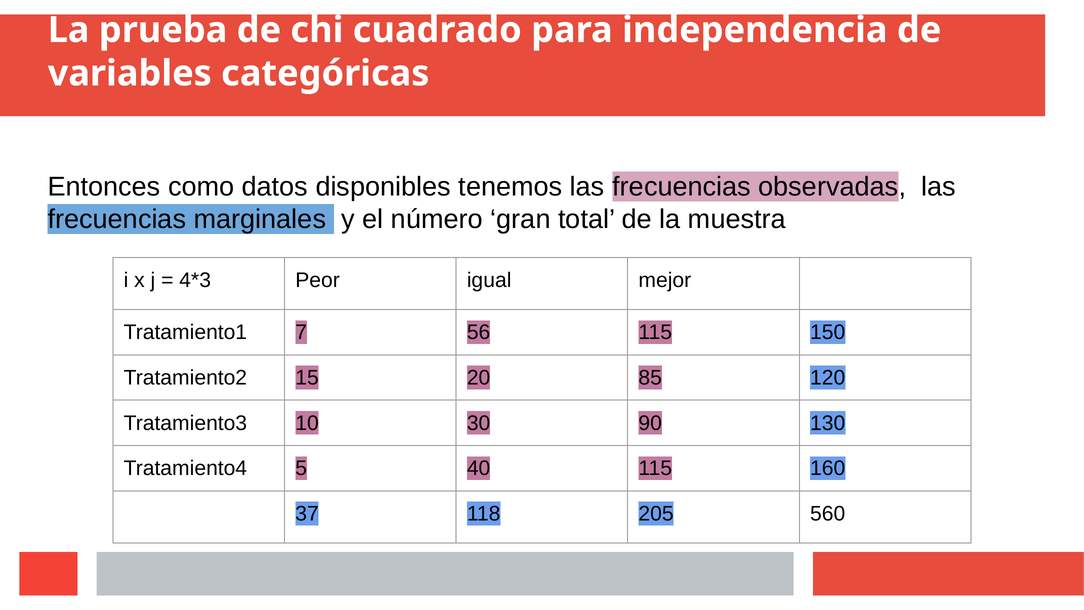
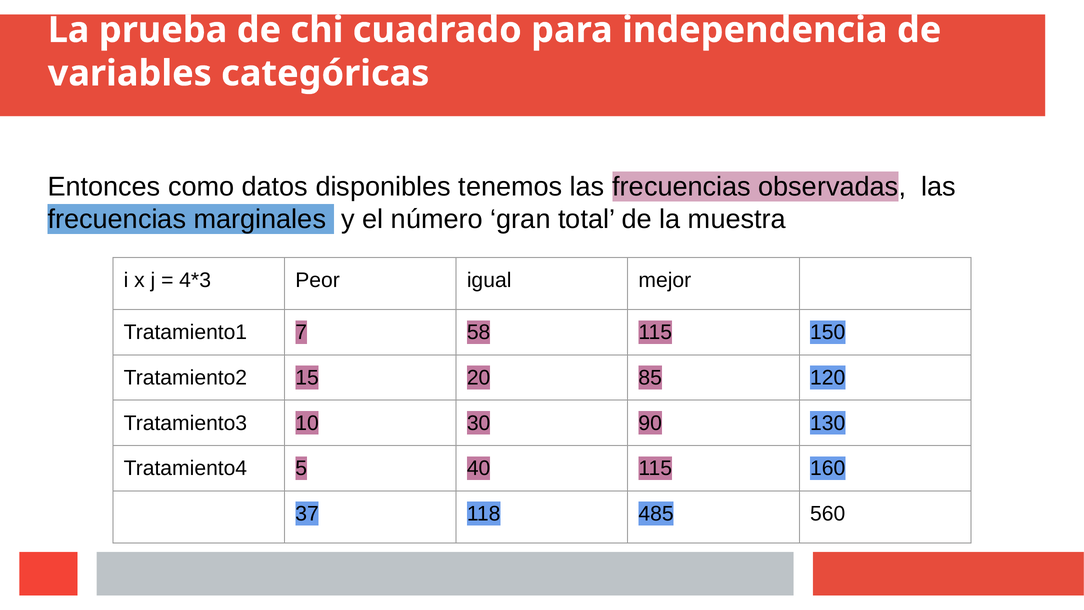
56: 56 -> 58
205: 205 -> 485
